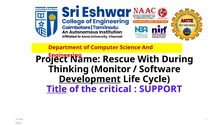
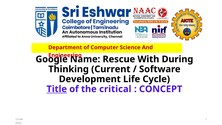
Project: Project -> Google
Monitor: Monitor -> Current
Development underline: present -> none
SUPPORT: SUPPORT -> CONCEPT
